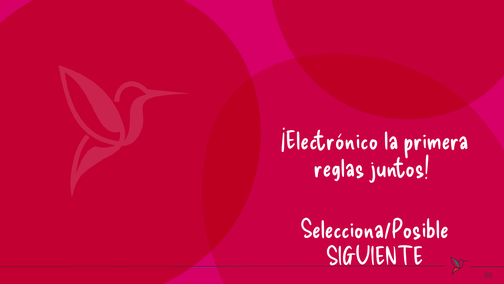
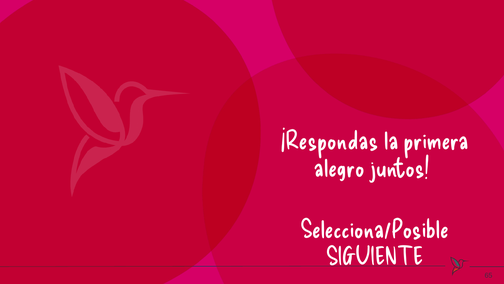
¡Electrónico: ¡Electrónico -> ¡Respondas
reglas: reglas -> alegro
